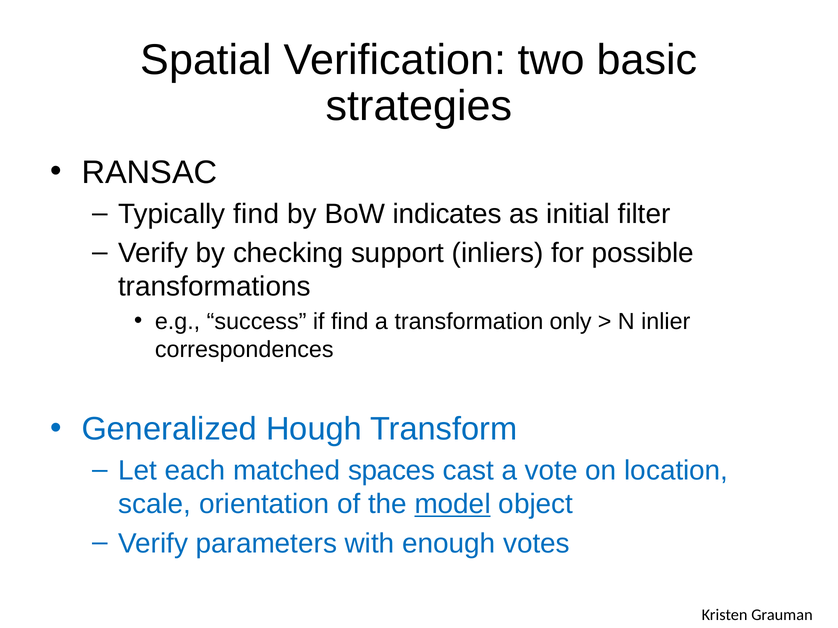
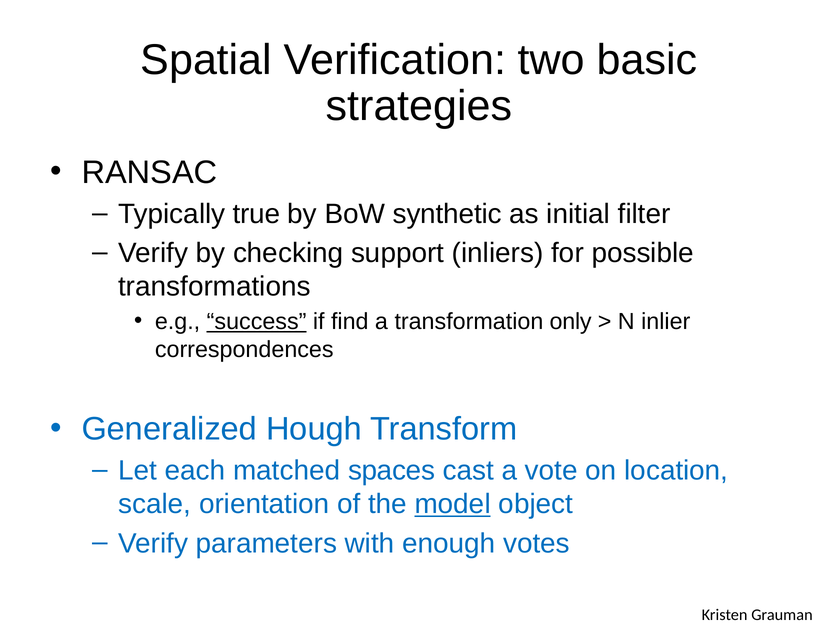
Typically find: find -> true
indicates: indicates -> synthetic
success underline: none -> present
